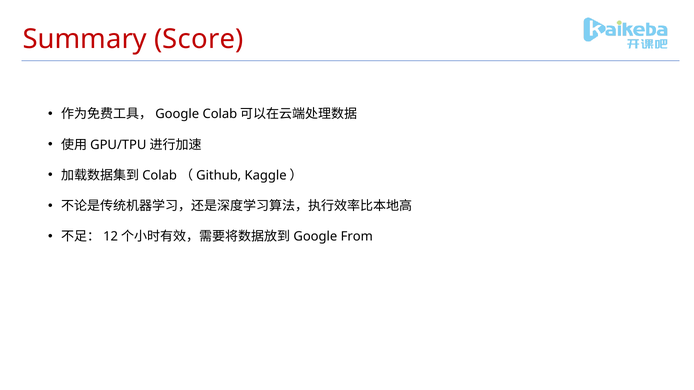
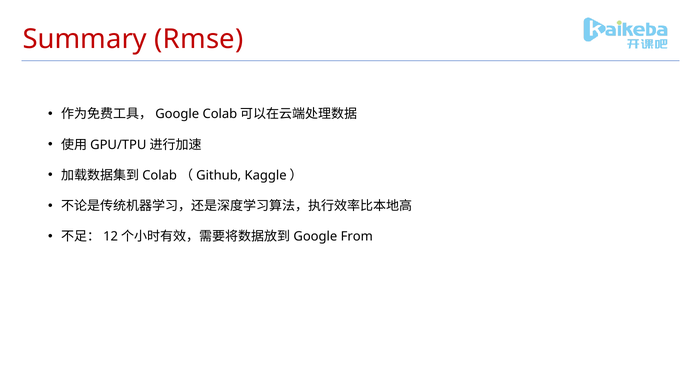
Score: Score -> Rmse
